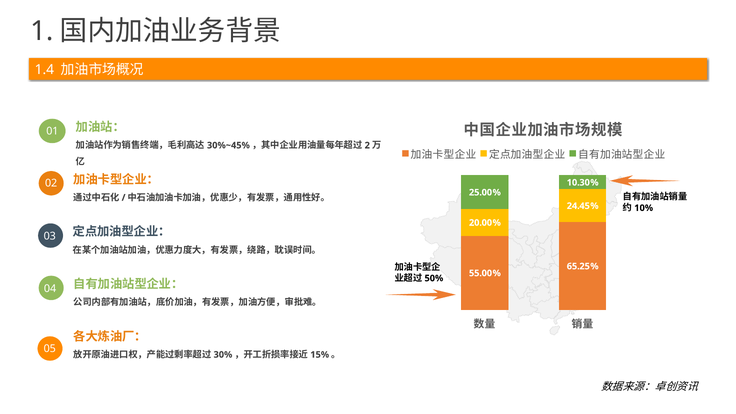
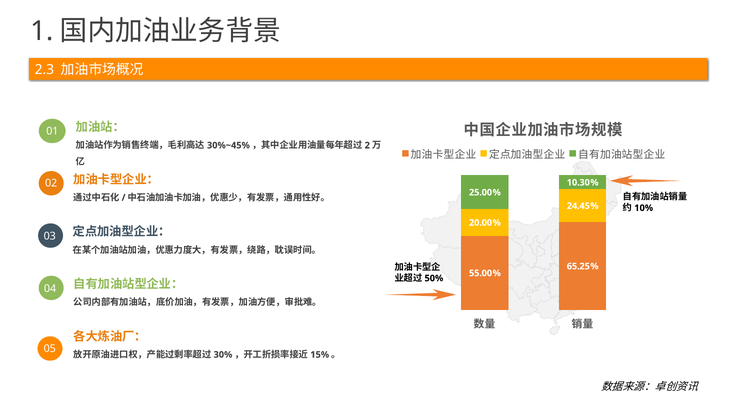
1.4: 1.4 -> 2.3
